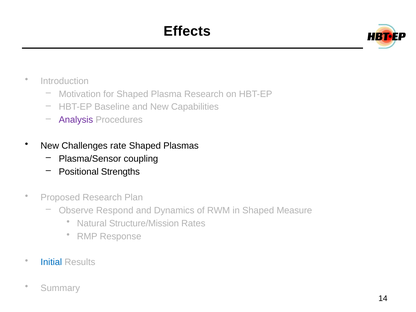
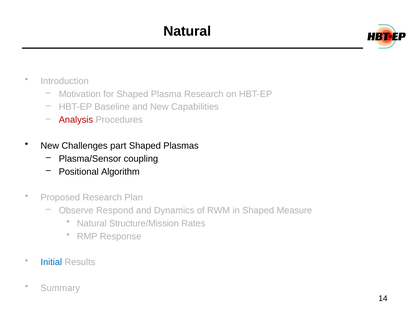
Effects at (187, 31): Effects -> Natural
Analysis colour: purple -> red
rate: rate -> part
Strengths: Strengths -> Algorithm
